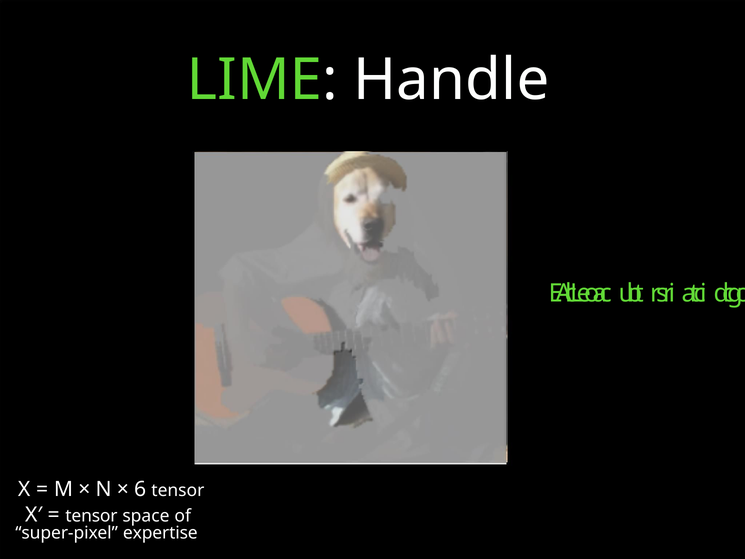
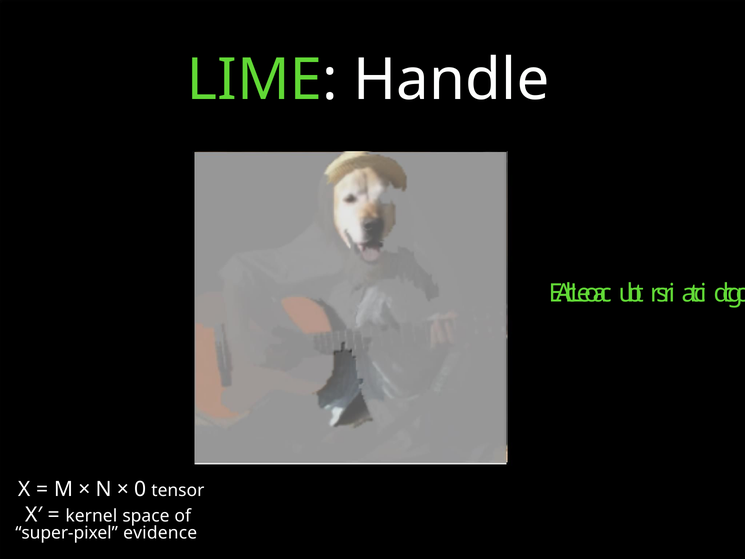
6: 6 -> 0
tensor at (91, 516): tensor -> kernel
expertise: expertise -> evidence
